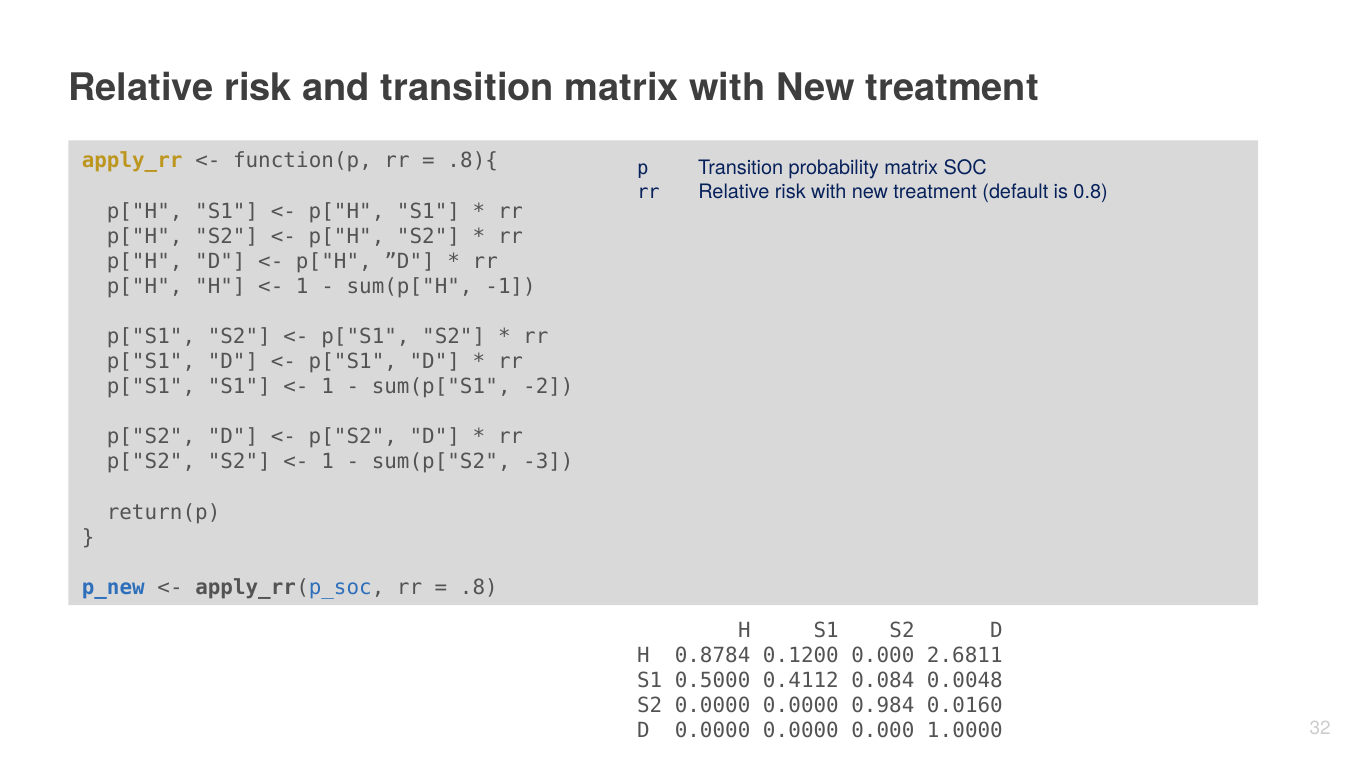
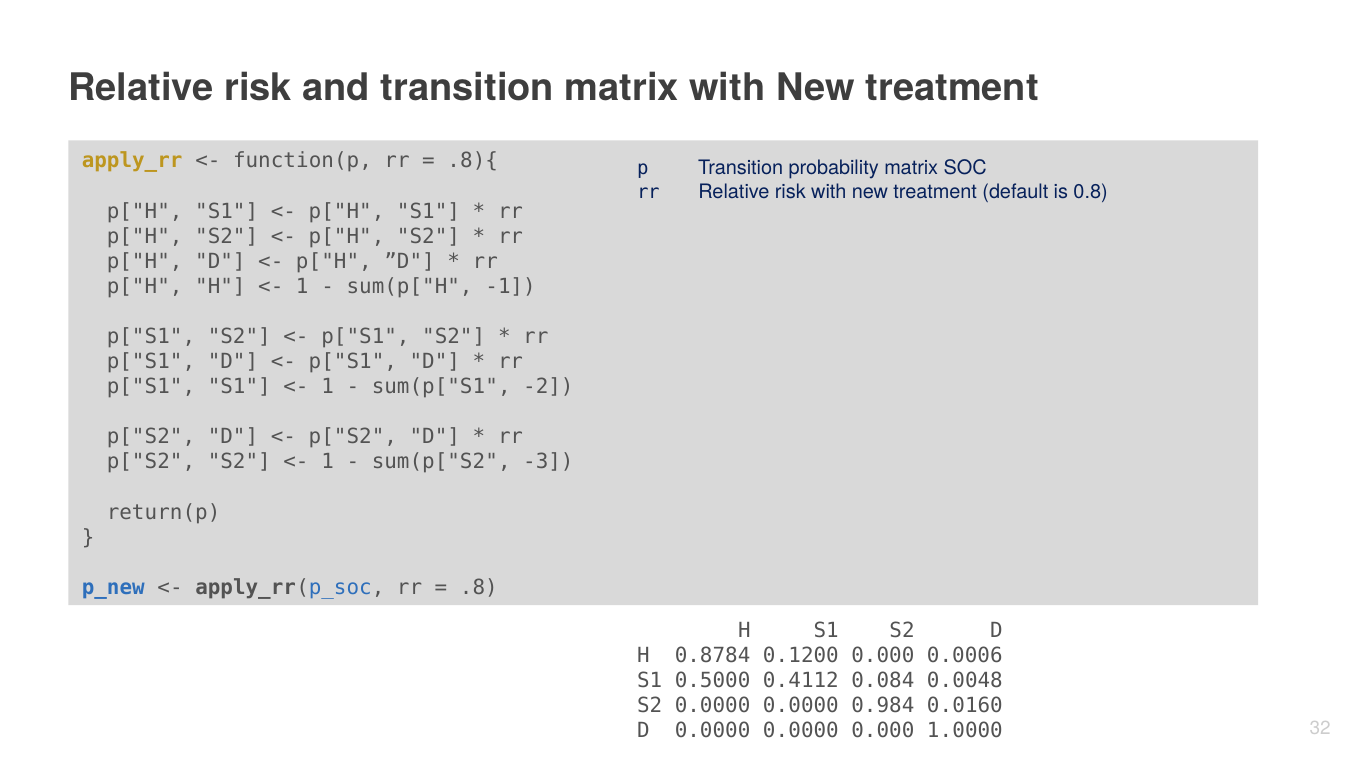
2.6811: 2.6811 -> 0.0006
